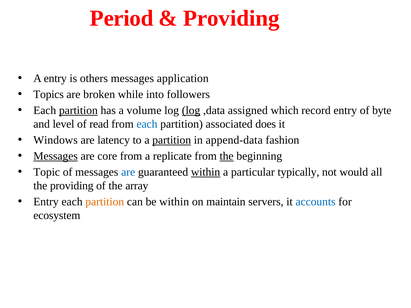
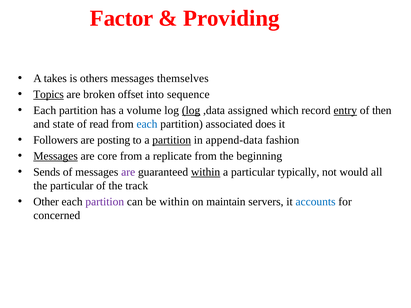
Period: Period -> Factor
A entry: entry -> takes
application: application -> themselves
Topics underline: none -> present
while: while -> offset
followers: followers -> sequence
partition at (78, 110) underline: present -> none
entry at (345, 110) underline: none -> present
byte: byte -> then
level: level -> state
Windows: Windows -> Followers
latency: latency -> posting
the at (227, 156) underline: present -> none
Topic: Topic -> Sends
are at (128, 172) colour: blue -> purple
the providing: providing -> particular
array: array -> track
Entry at (46, 202): Entry -> Other
partition at (105, 202) colour: orange -> purple
ecosystem: ecosystem -> concerned
